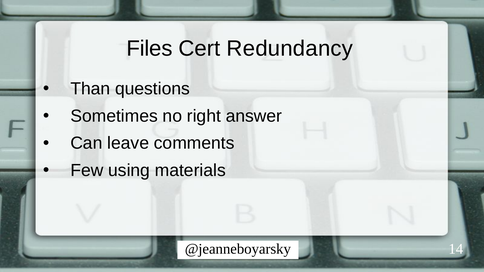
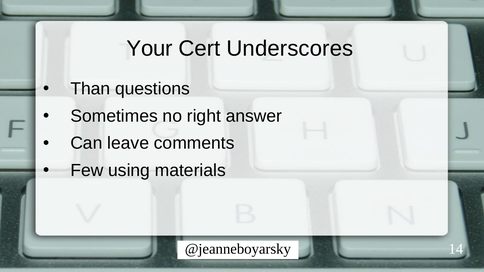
Files: Files -> Your
Redundancy: Redundancy -> Underscores
